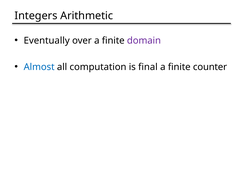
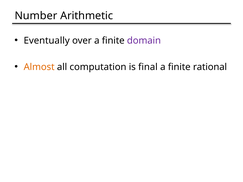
Integers: Integers -> Number
Almost colour: blue -> orange
counter: counter -> rational
